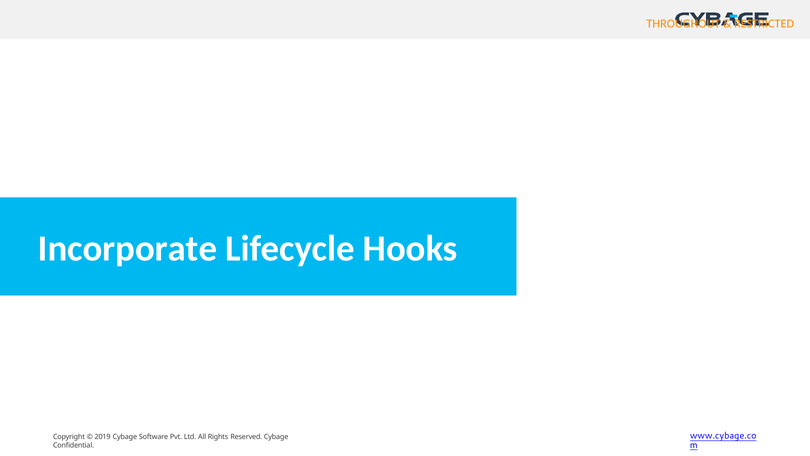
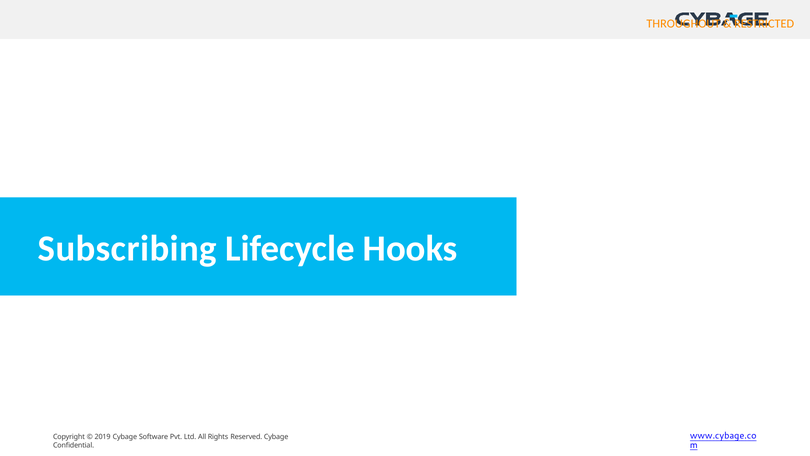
Incorporate: Incorporate -> Subscribing
